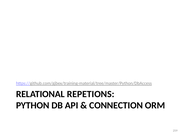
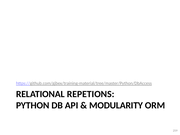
CONNECTION: CONNECTION -> MODULARITY
